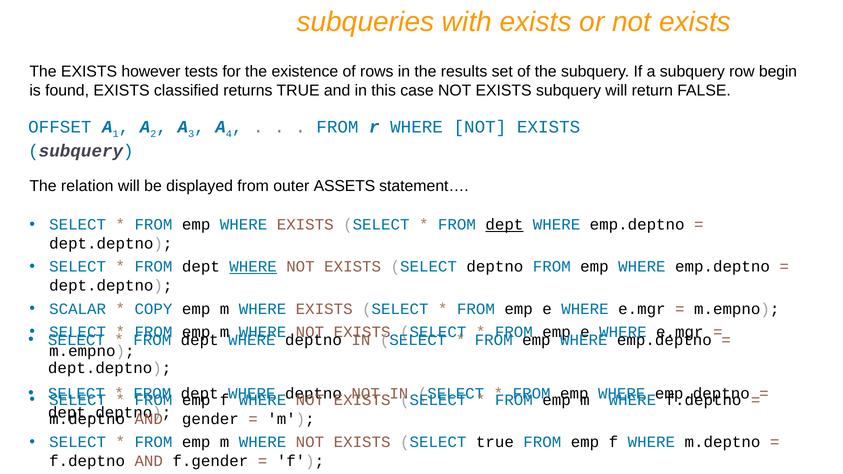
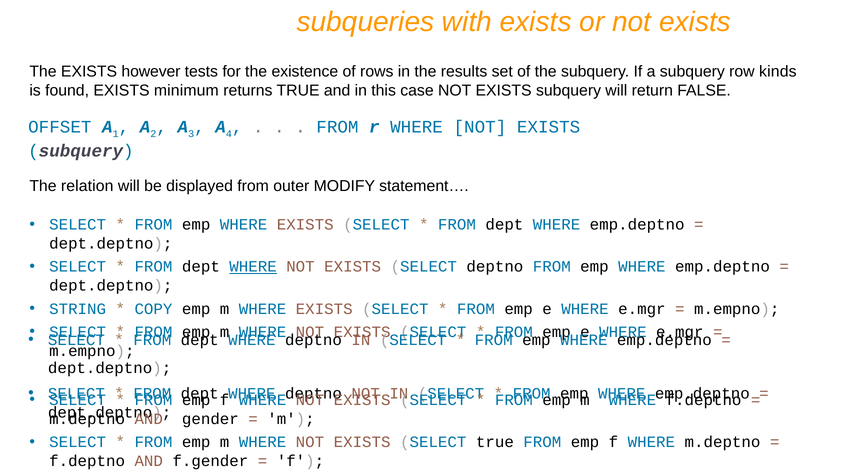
begin: begin -> kinds
classified: classified -> minimum
ASSETS: ASSETS -> MODIFY
dept at (504, 225) underline: present -> none
SCALAR: SCALAR -> STRING
